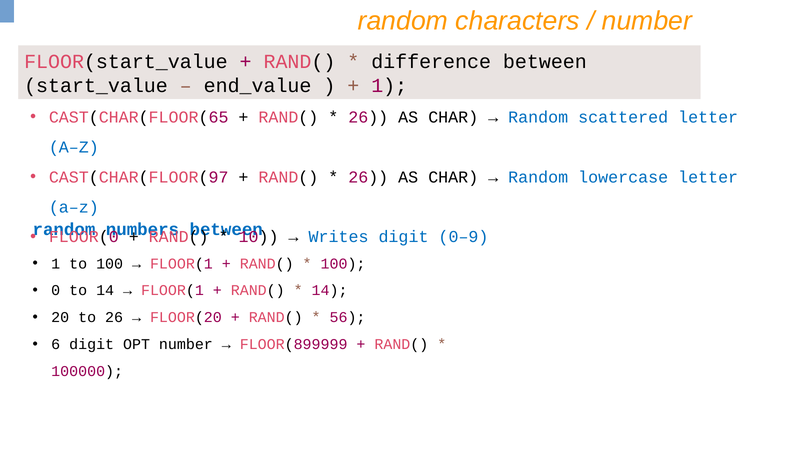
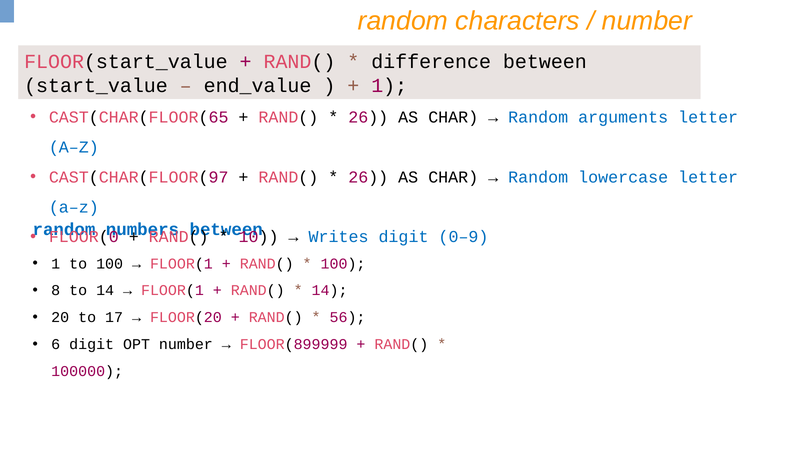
scattered: scattered -> arguments
0: 0 -> 8
to 26: 26 -> 17
